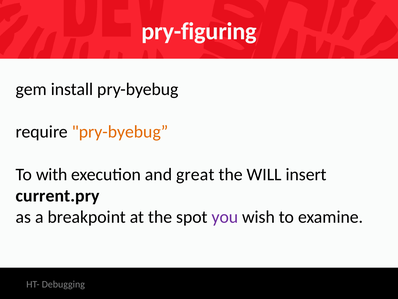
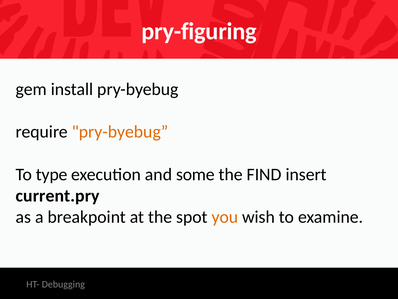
with: with -> type
great: great -> some
WILL: WILL -> FIND
you colour: purple -> orange
